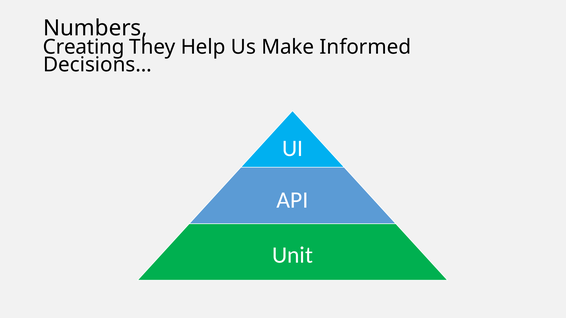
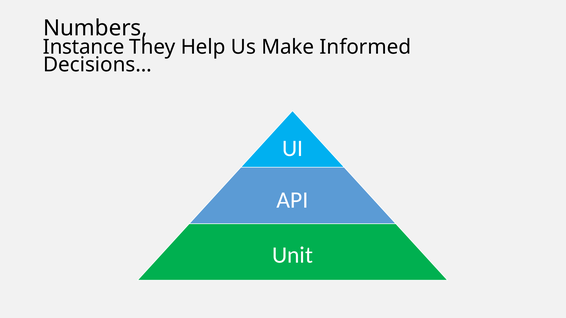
Creating: Creating -> Instance
